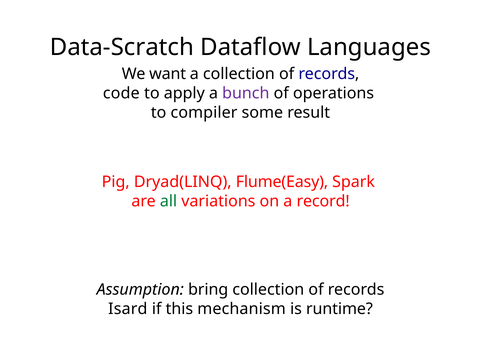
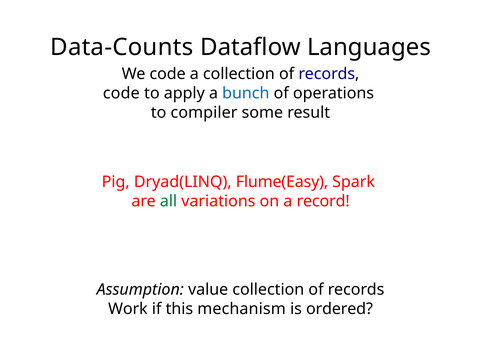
Data-Scratch: Data-Scratch -> Data-Counts
We want: want -> code
bunch colour: purple -> blue
bring: bring -> value
Isard: Isard -> Work
runtime: runtime -> ordered
